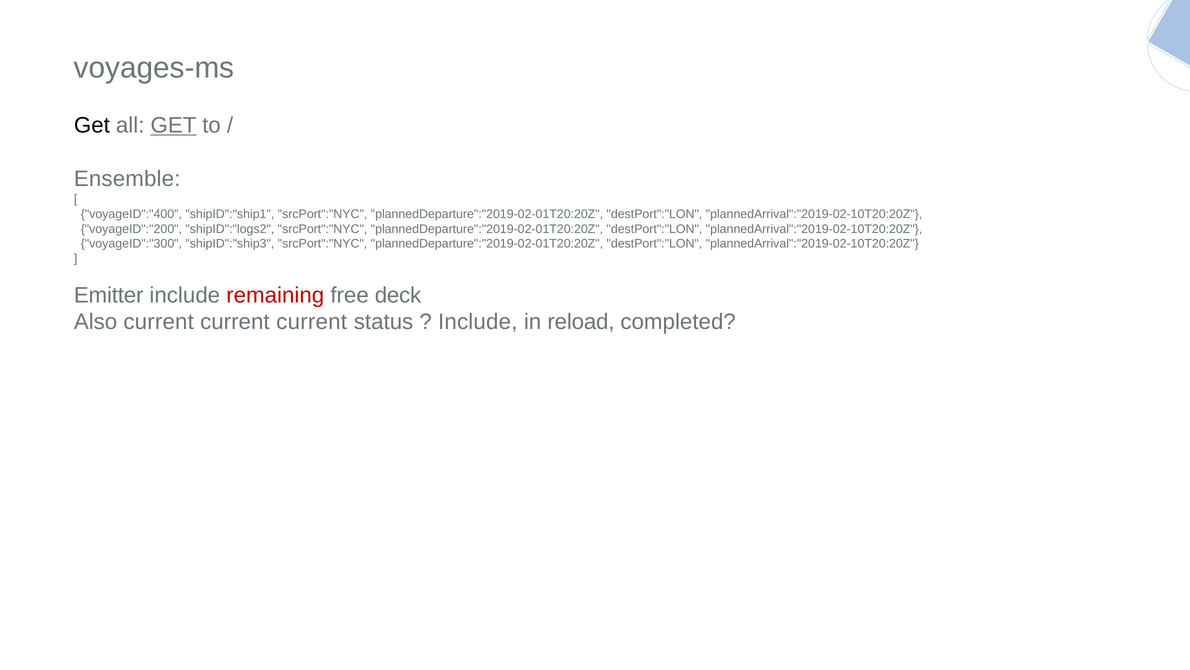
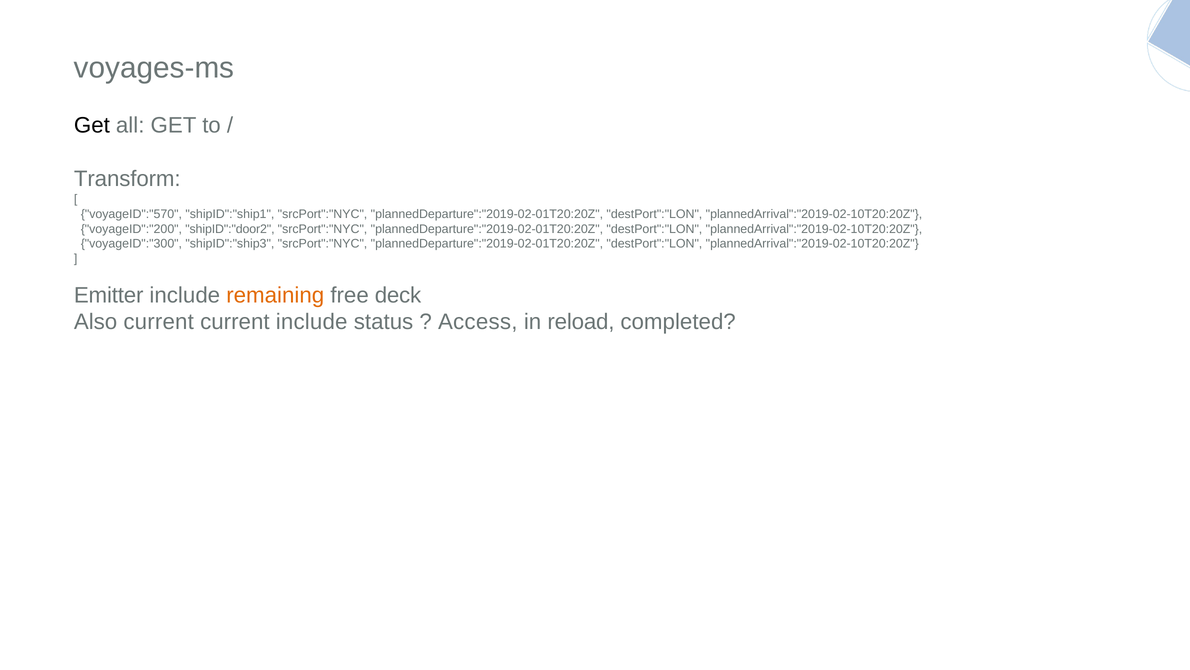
GET at (173, 125) underline: present -> none
Ensemble: Ensemble -> Transform
voyageID":"400: voyageID":"400 -> voyageID":"570
shipID":"logs2: shipID":"logs2 -> shipID":"door2
remaining colour: red -> orange
current at (312, 322): current -> include
Include at (478, 322): Include -> Access
